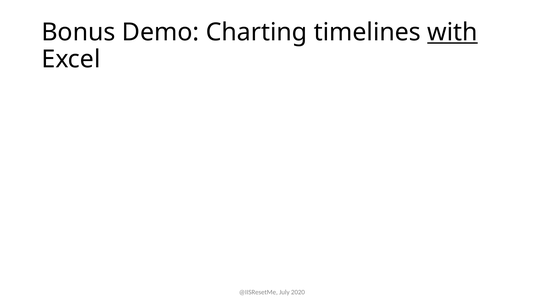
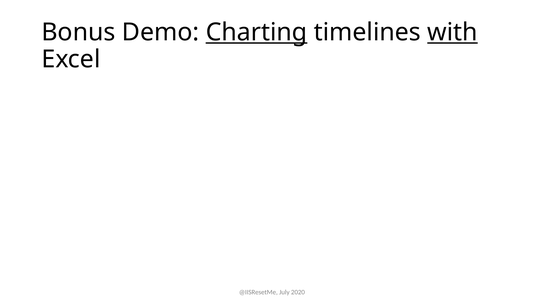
Charting underline: none -> present
